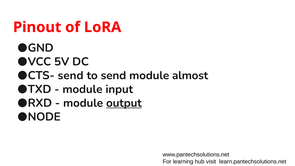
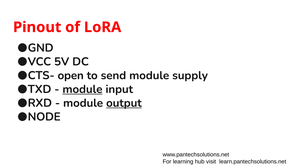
CTS- send: send -> open
almost: almost -> supply
module at (82, 89) underline: none -> present
